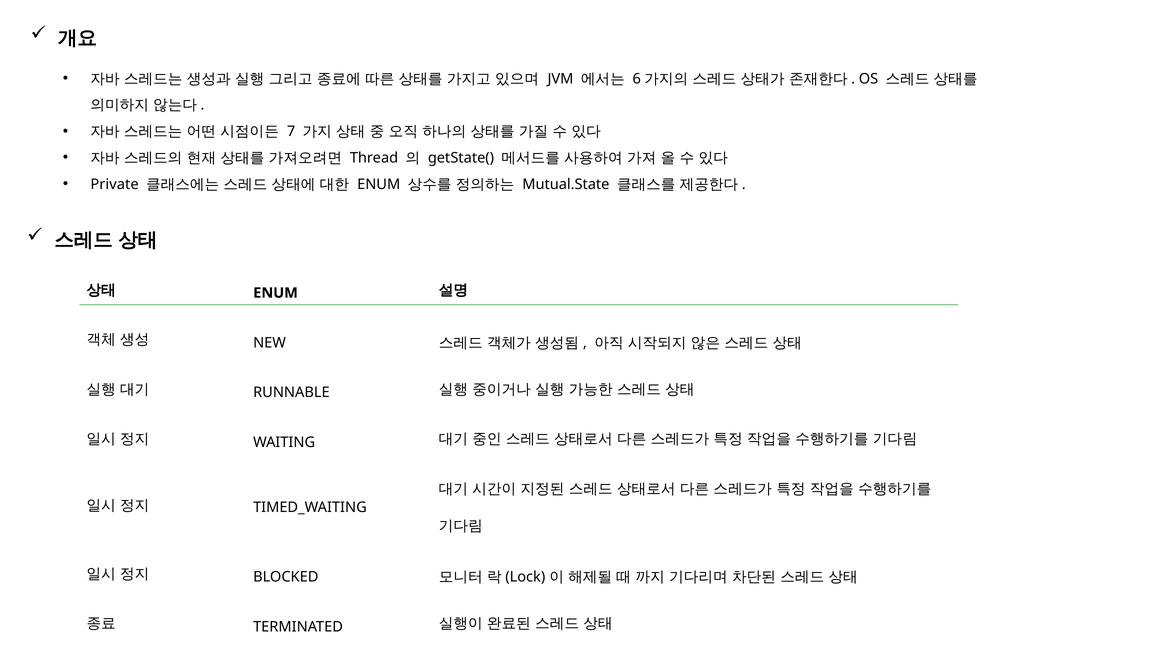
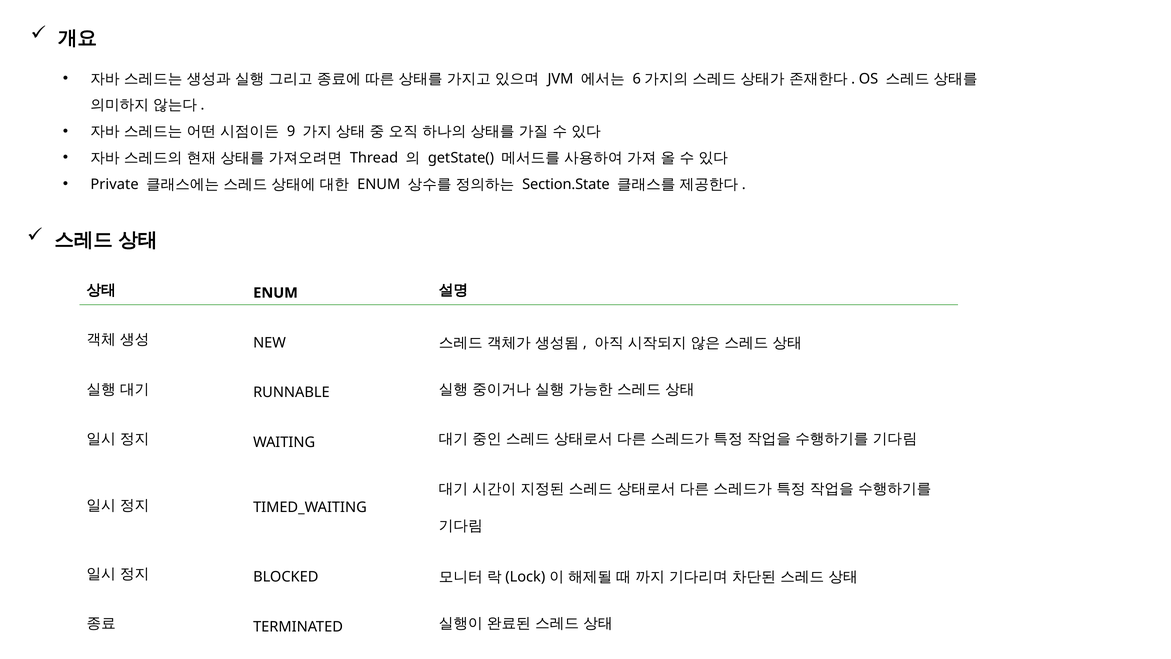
7: 7 -> 9
Mutual.State: Mutual.State -> Section.State
